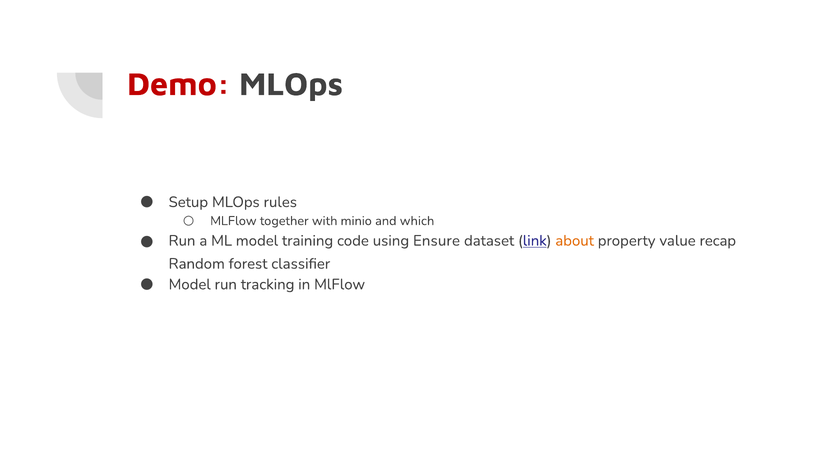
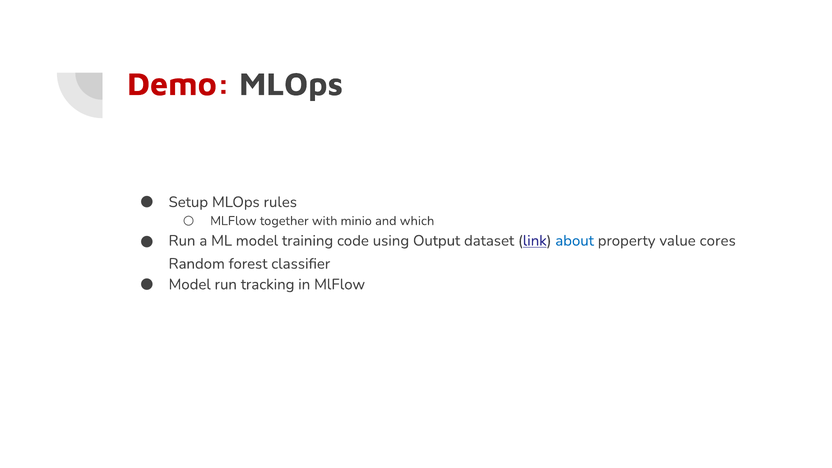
Ensure: Ensure -> Output
about colour: orange -> blue
recap: recap -> cores
